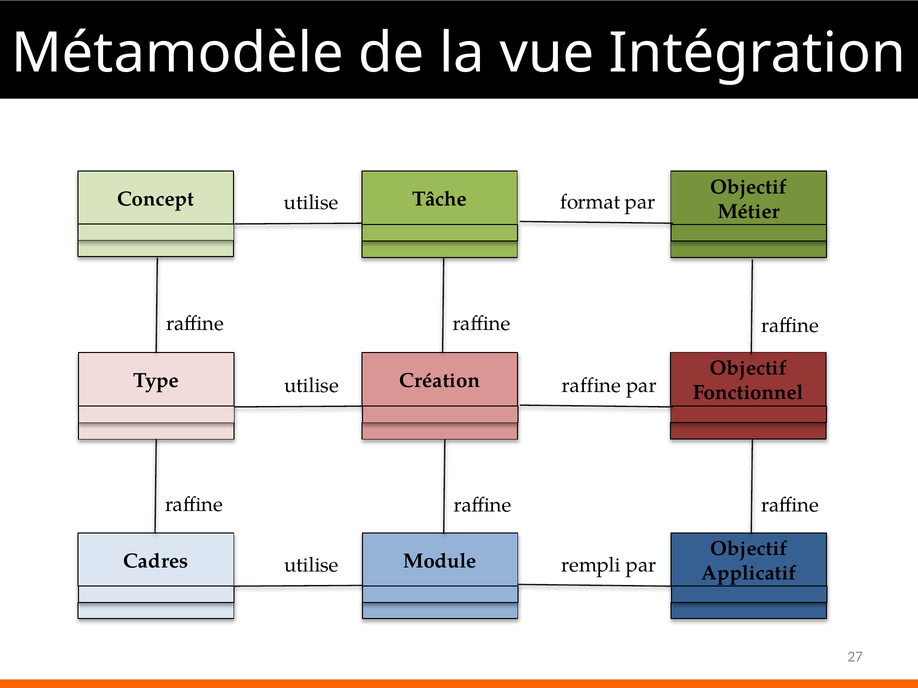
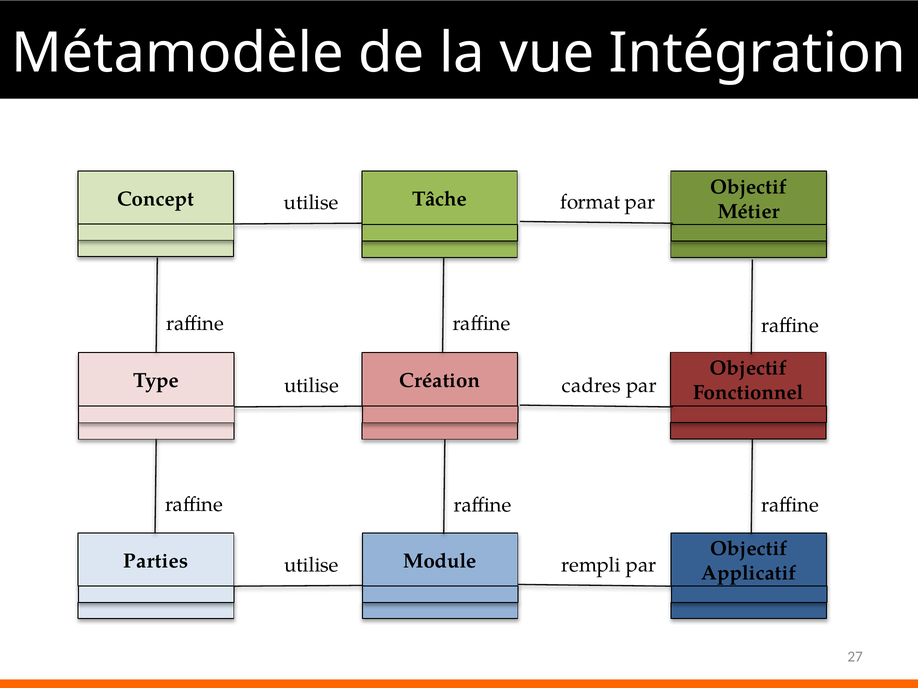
raffine at (592, 386): raffine -> cadres
Cadres: Cadres -> Parties
